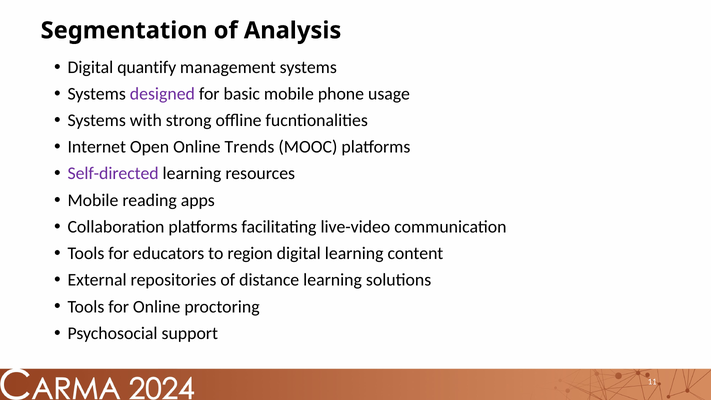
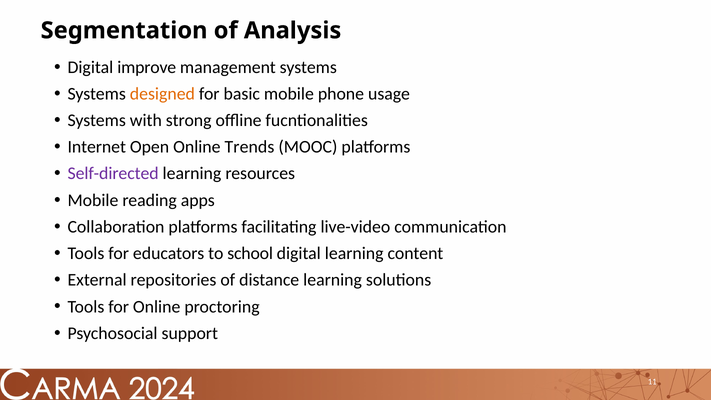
quantify: quantify -> improve
designed colour: purple -> orange
region: region -> school
